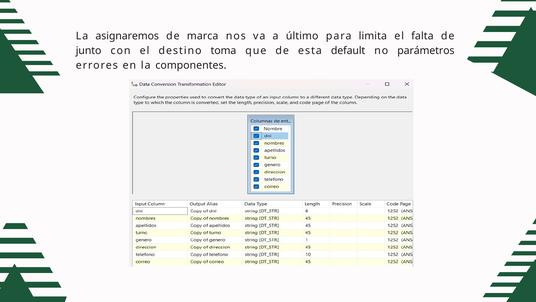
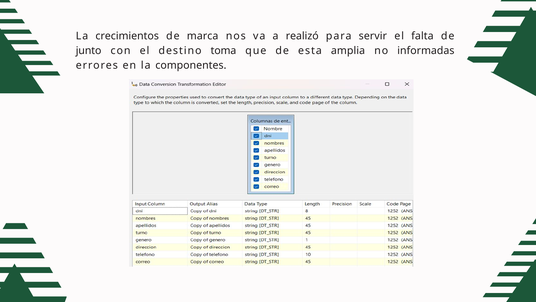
asignaremos: asignaremos -> crecimientos
último: último -> realizó
limita: limita -> servir
default: default -> amplia
parámetros: parámetros -> informadas
